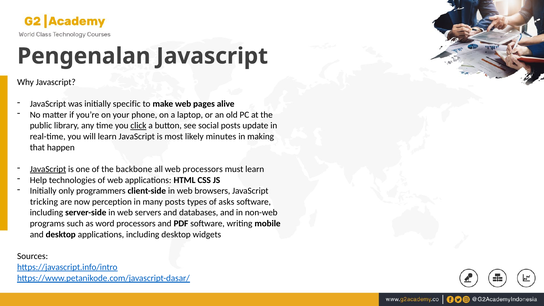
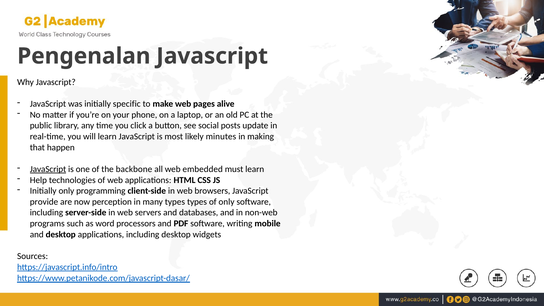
click underline: present -> none
web processors: processors -> embedded
programmers: programmers -> programming
tricking: tricking -> provide
many posts: posts -> types
of asks: asks -> only
